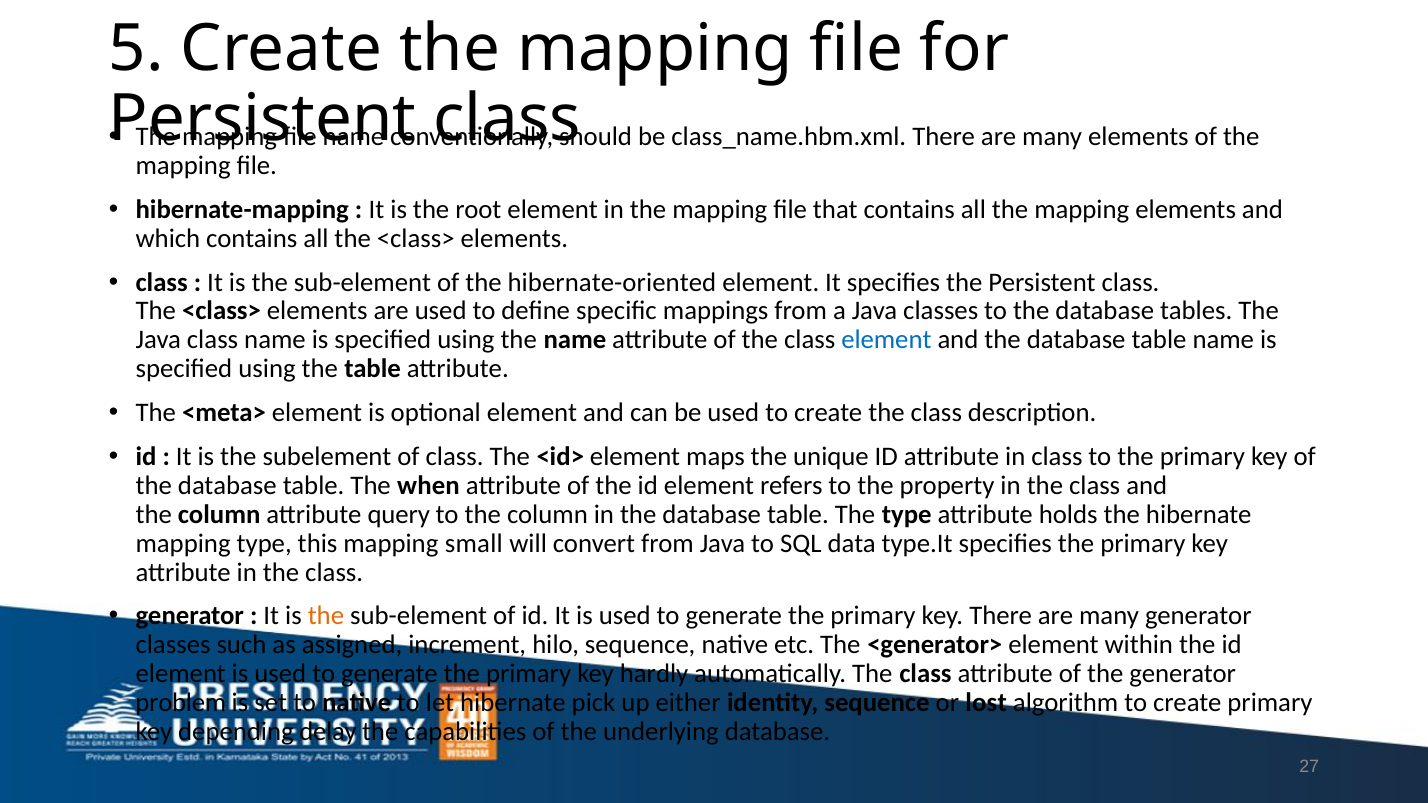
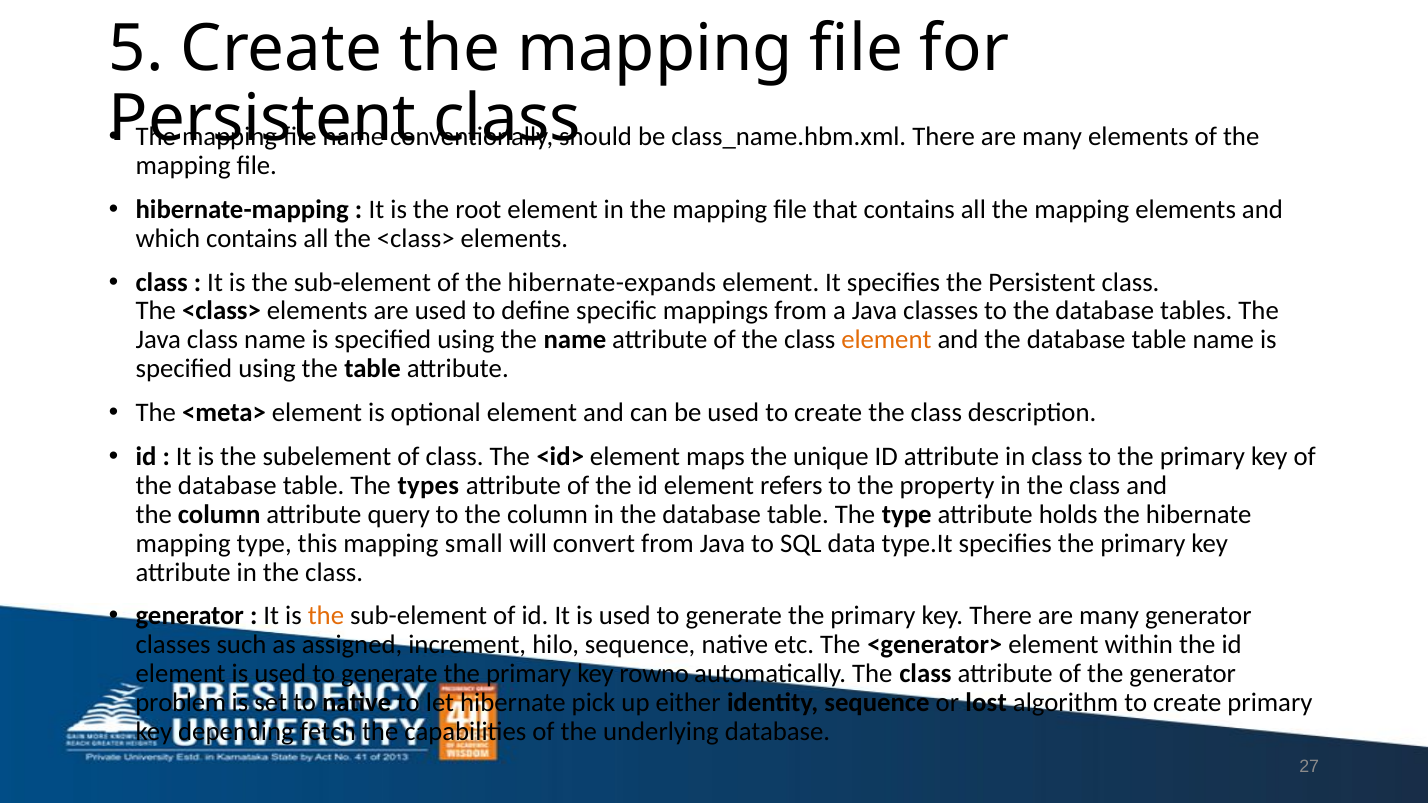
hibernate-oriented: hibernate-oriented -> hibernate-expands
element at (886, 340) colour: blue -> orange
The when: when -> types
hardly: hardly -> rowno
delay: delay -> fetch
